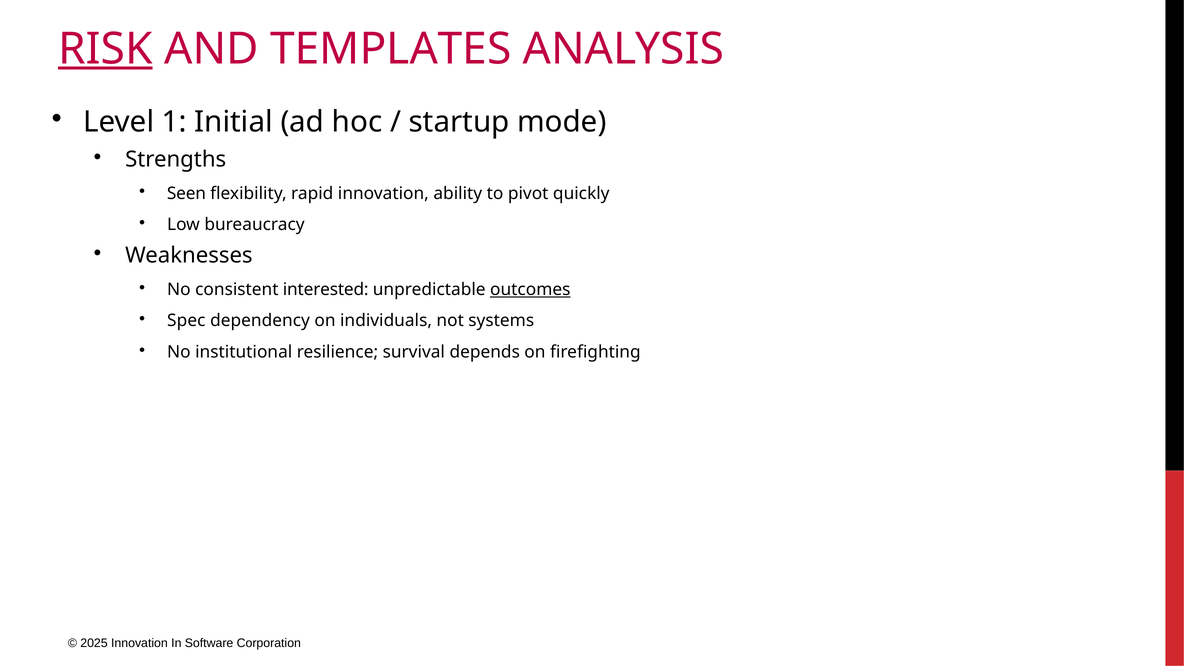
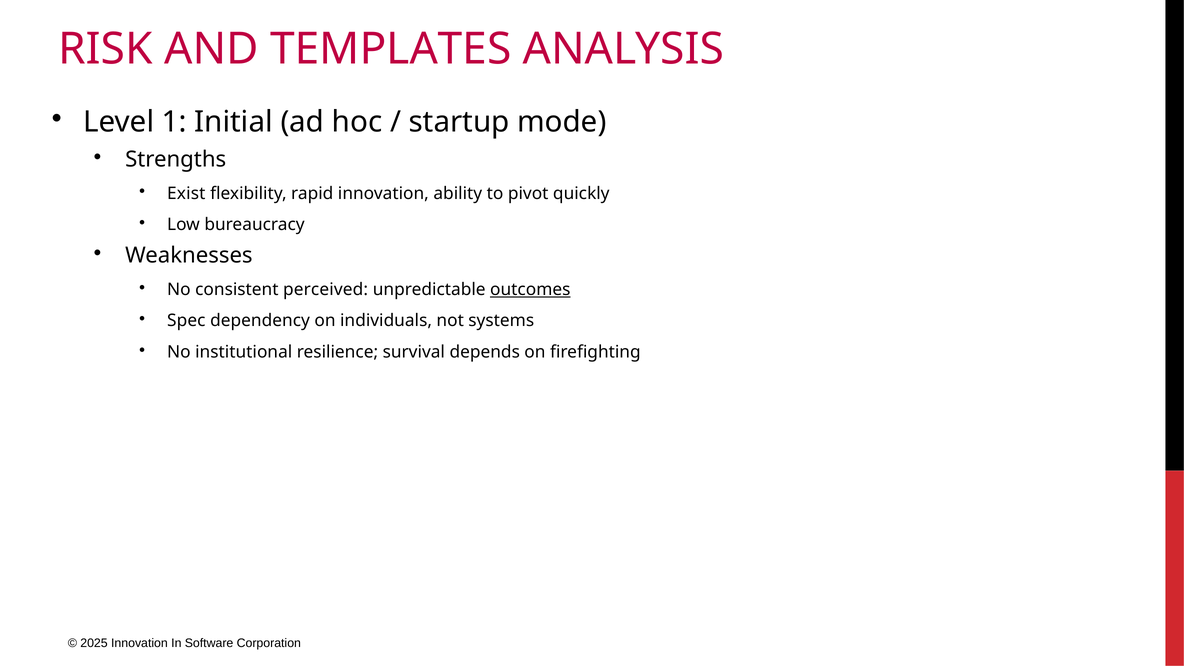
RISK underline: present -> none
Seen: Seen -> Exist
interested: interested -> perceived
